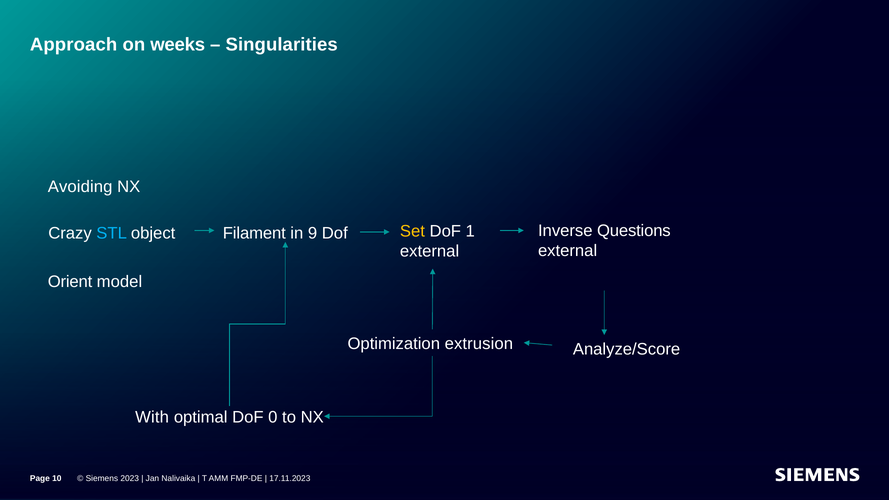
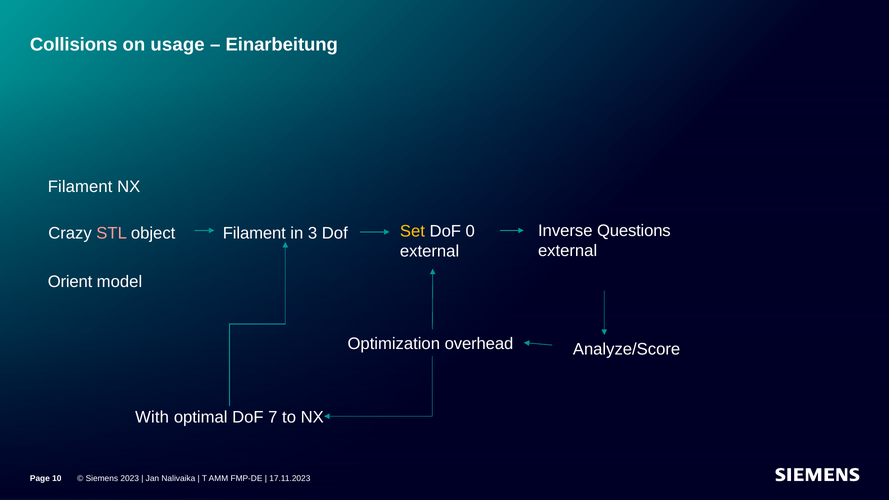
Approach: Approach -> Collisions
weeks: weeks -> usage
Singularities: Singularities -> Einarbeitung
Avoiding at (80, 187): Avoiding -> Filament
STL colour: light blue -> pink
9: 9 -> 3
1: 1 -> 0
extrusion: extrusion -> overhead
0: 0 -> 7
